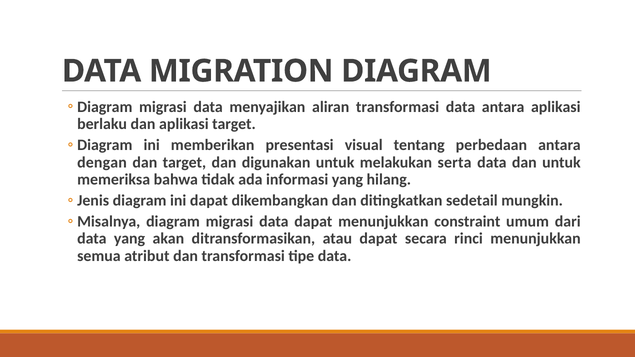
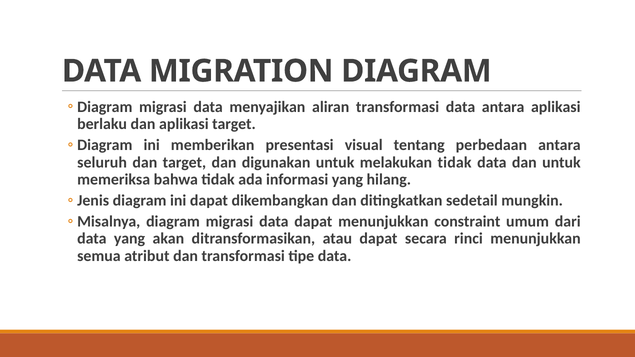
dengan: dengan -> seluruh
melakukan serta: serta -> tidak
